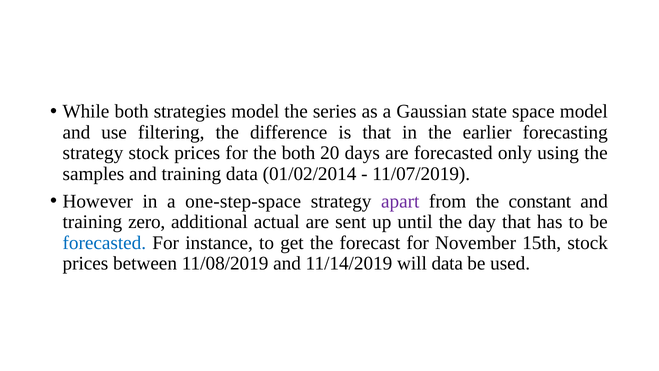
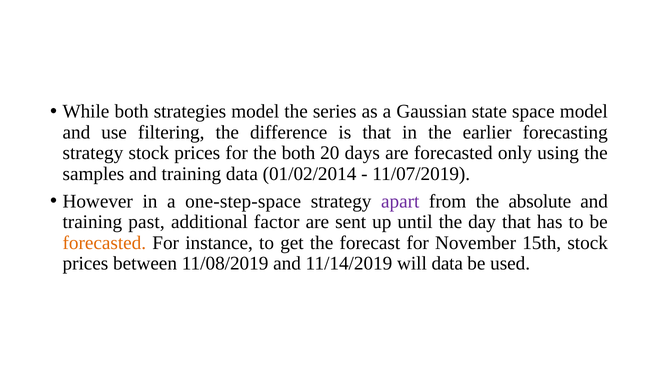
constant: constant -> absolute
zero: zero -> past
actual: actual -> factor
forecasted at (104, 243) colour: blue -> orange
